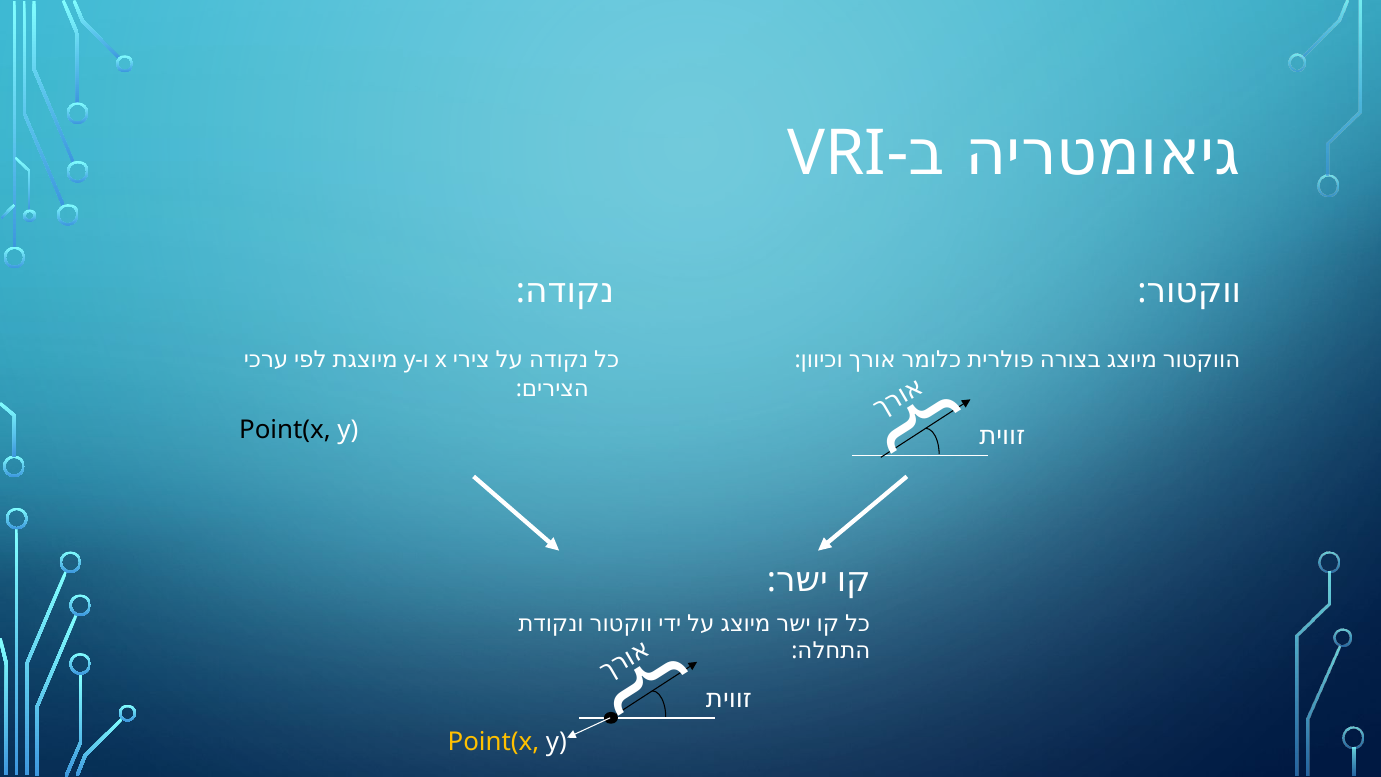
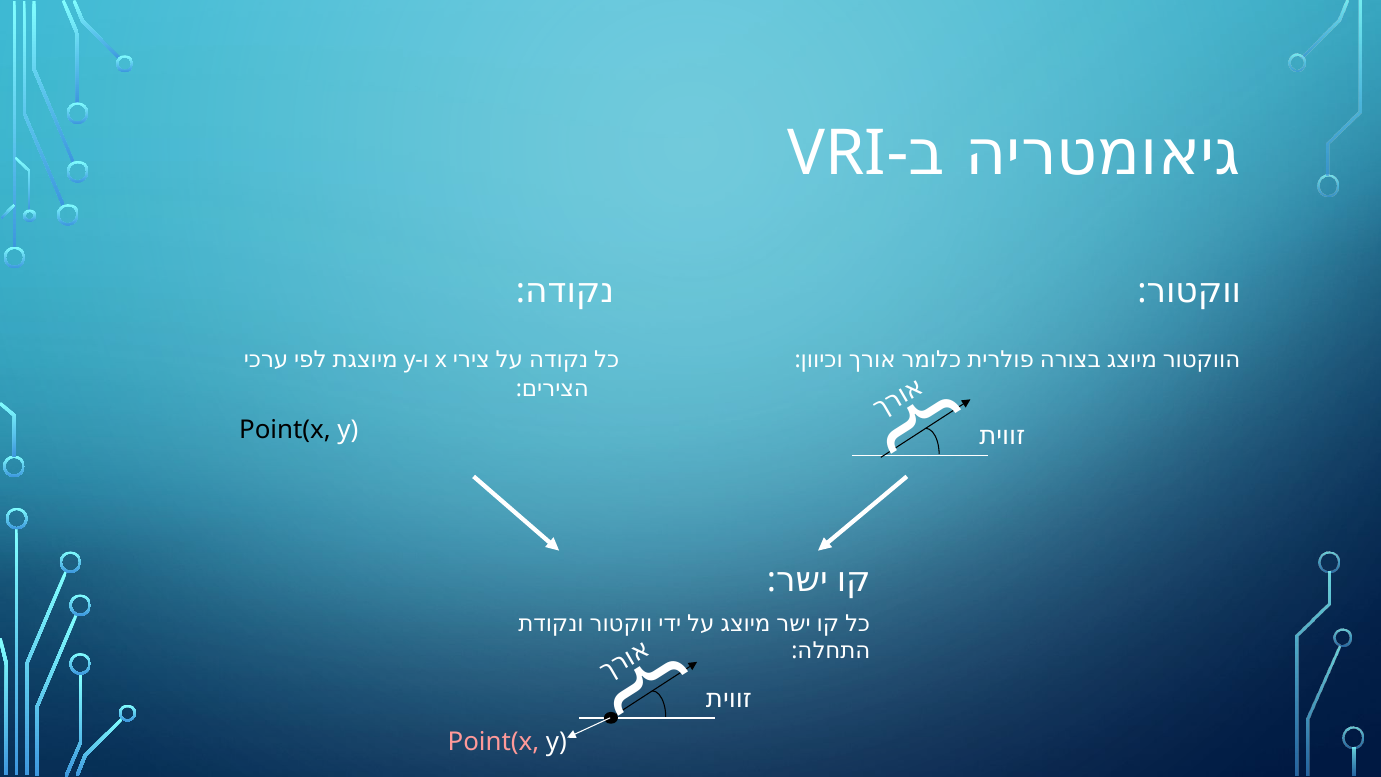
Point(x at (493, 742) colour: yellow -> pink
